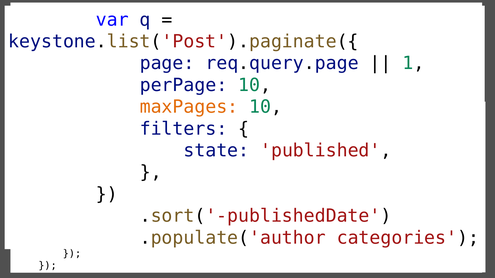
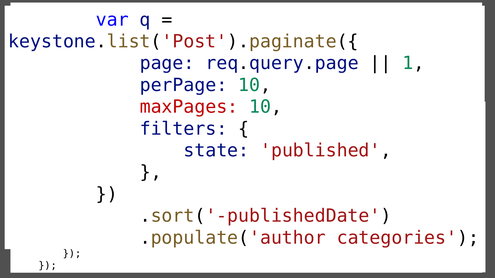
maxPages at (189, 107) colour: orange -> red
